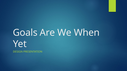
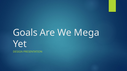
When: When -> Mega
